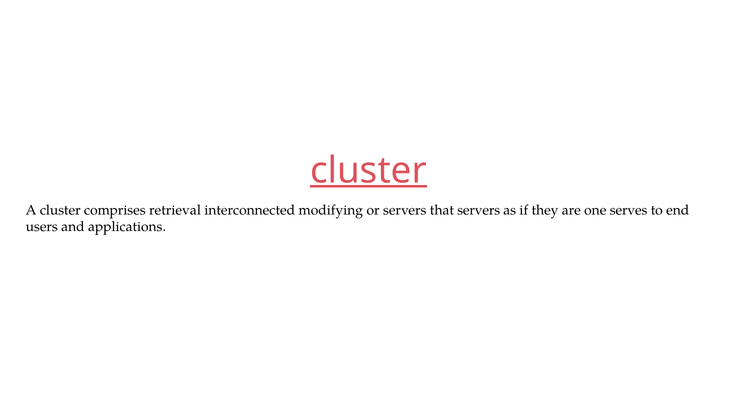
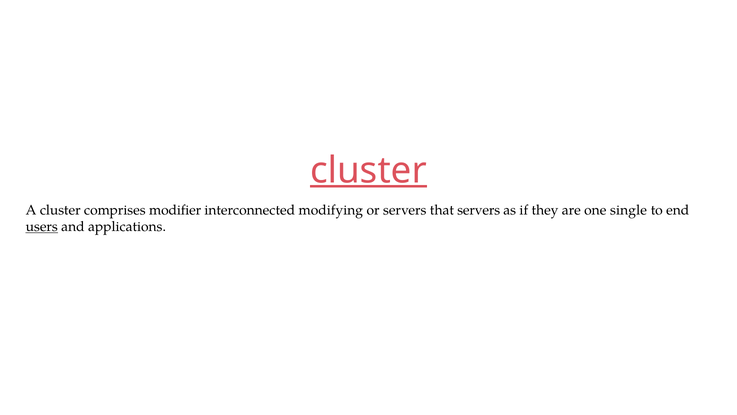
retrieval: retrieval -> modifier
serves: serves -> single
users underline: none -> present
